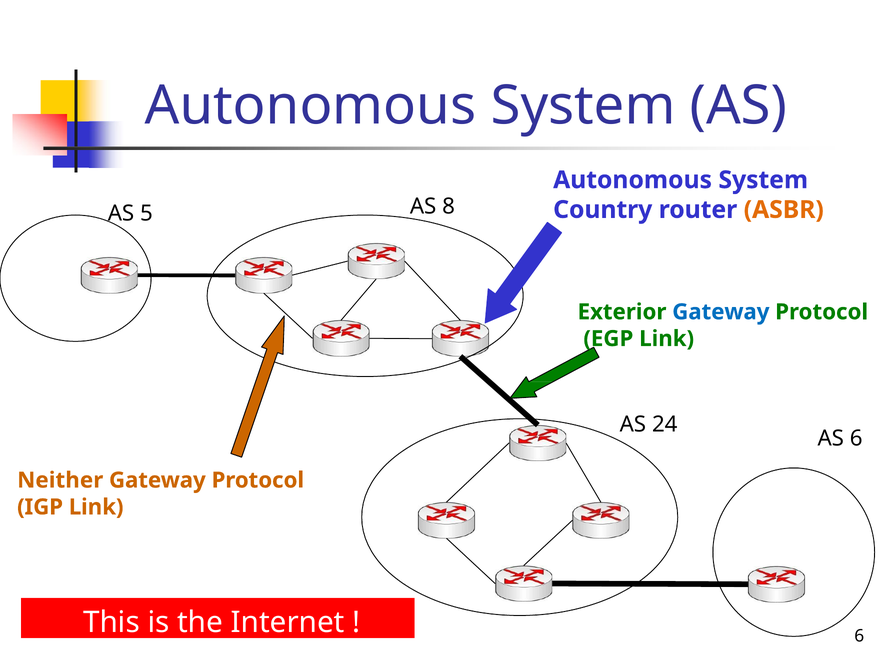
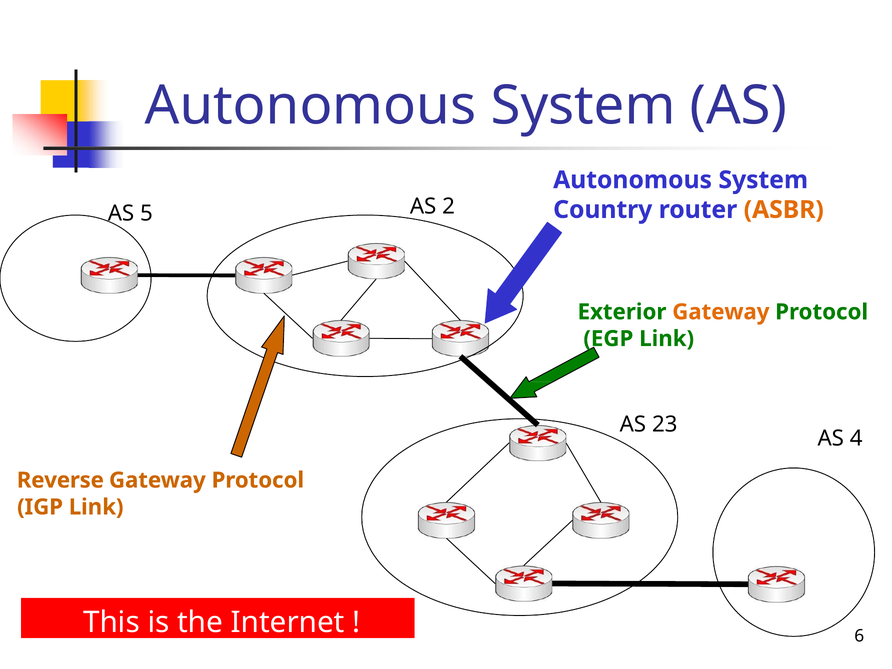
8: 8 -> 2
Gateway at (721, 312) colour: blue -> orange
24: 24 -> 23
AS 6: 6 -> 4
Neither: Neither -> Reverse
